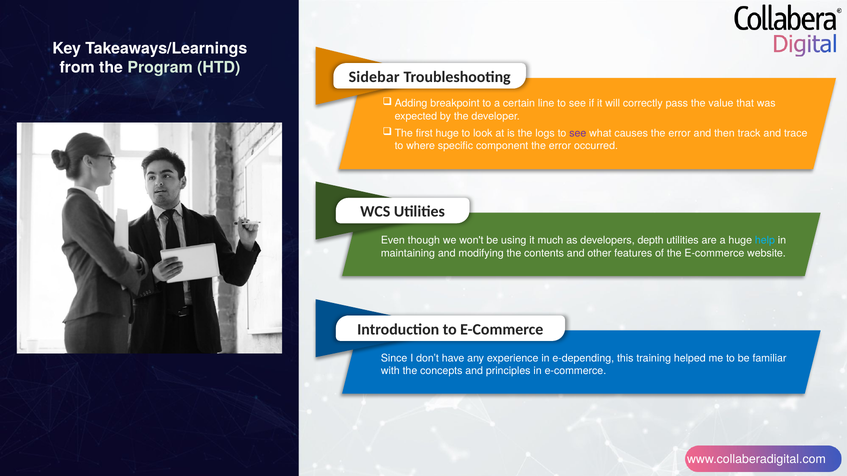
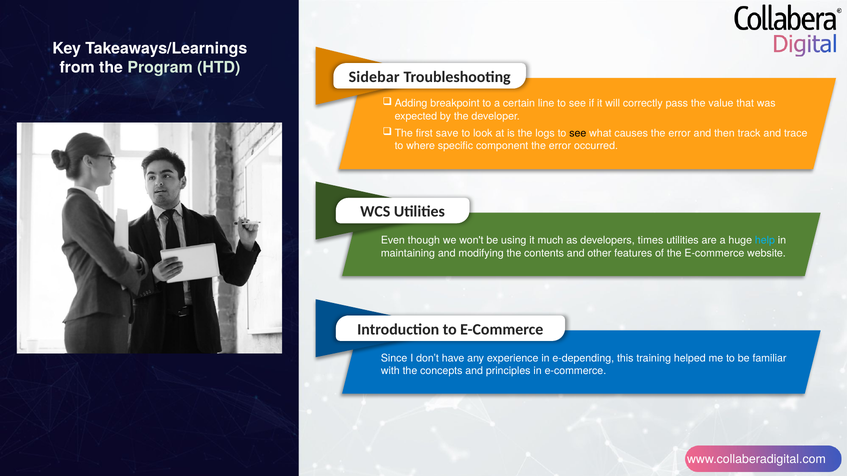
first huge: huge -> save
see at (578, 133) colour: purple -> black
depth: depth -> times
